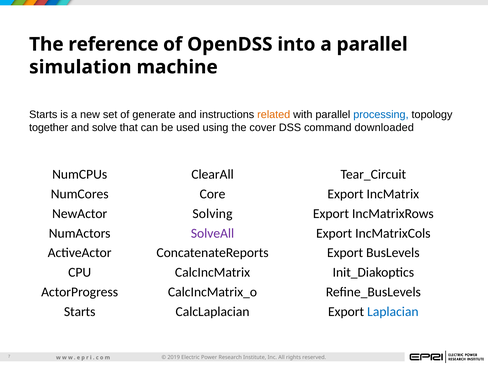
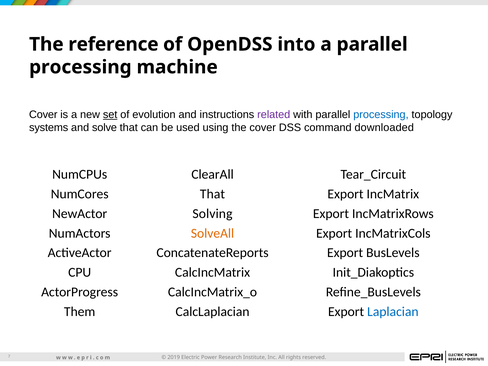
simulation at (80, 67): simulation -> processing
Starts at (43, 115): Starts -> Cover
set underline: none -> present
generate: generate -> evolution
related colour: orange -> purple
together: together -> systems
NumCores Core: Core -> That
SolveAll colour: purple -> orange
Starts at (80, 312): Starts -> Them
